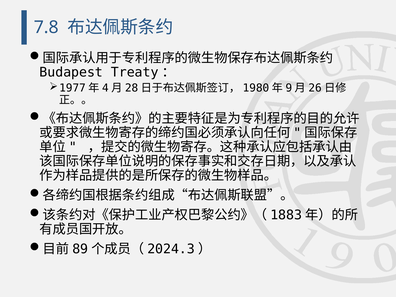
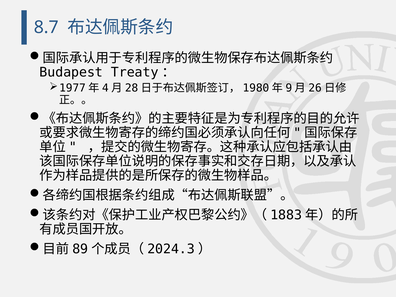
7.8: 7.8 -> 8.7
